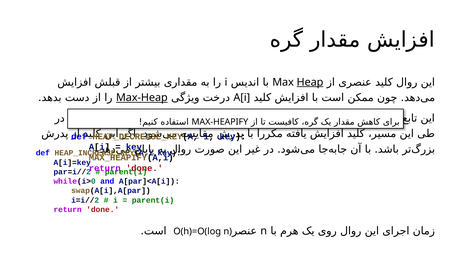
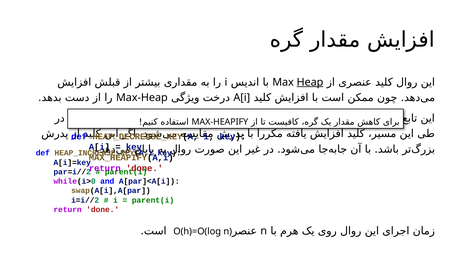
Max-Heap underline: present -> none
